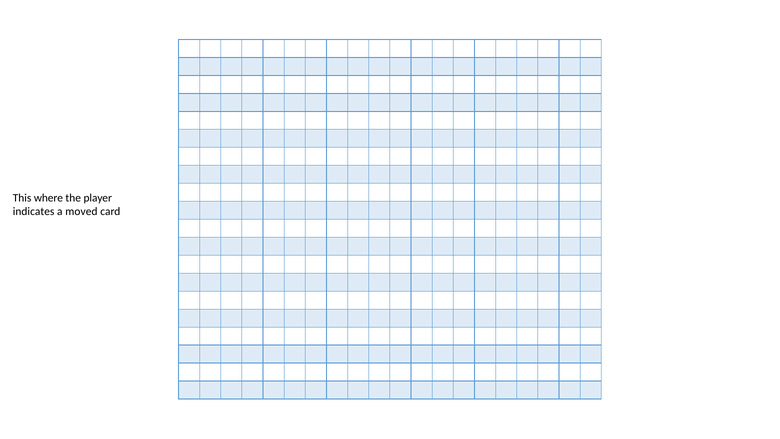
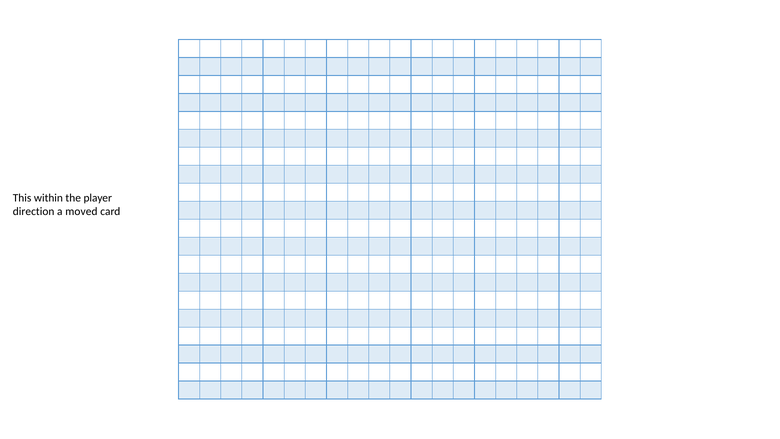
where: where -> within
indicates: indicates -> direction
